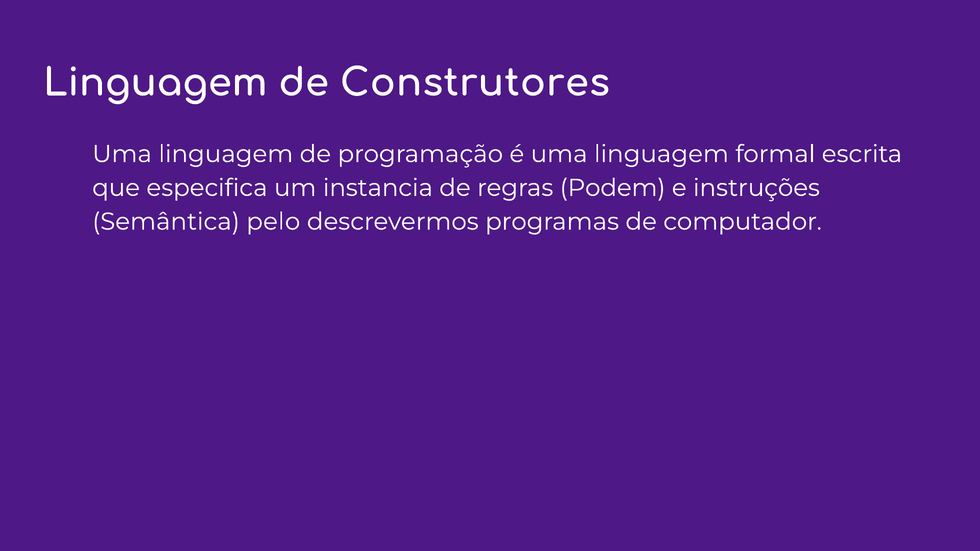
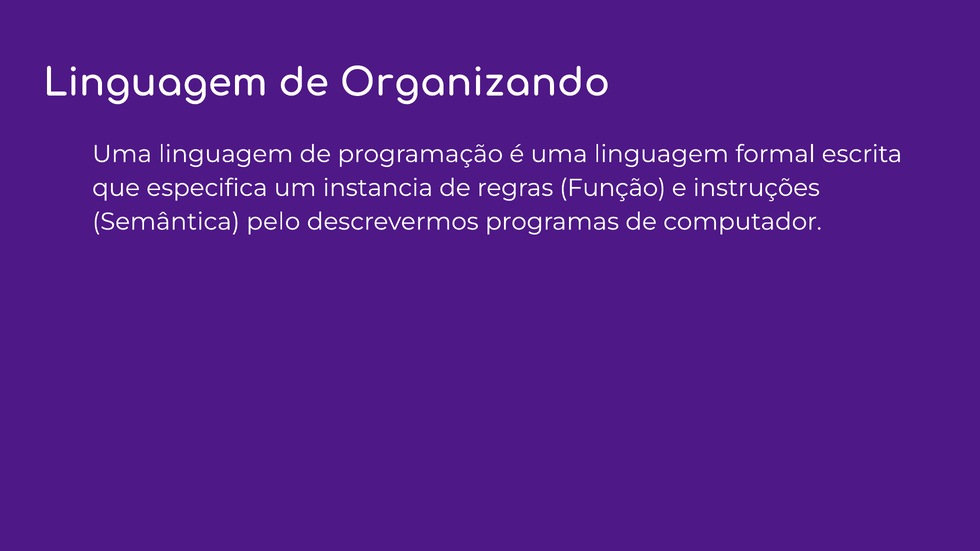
Construtores: Construtores -> Organizando
Podem: Podem -> Função
